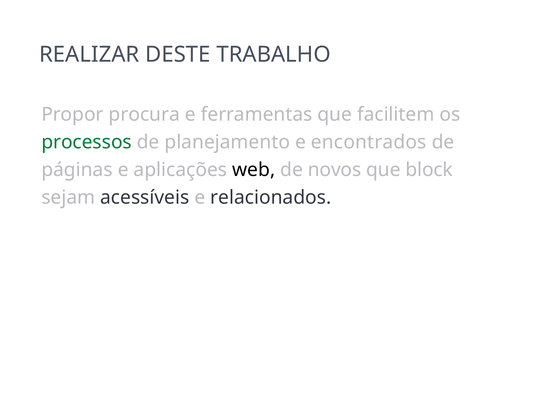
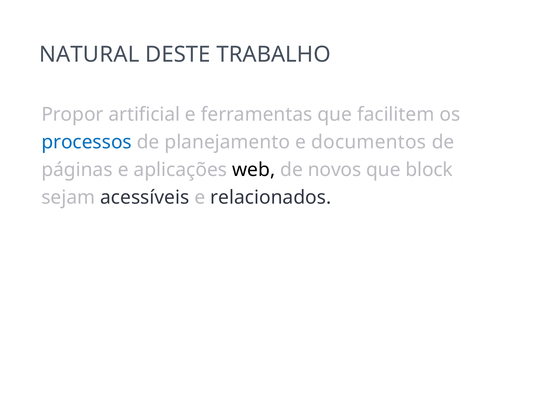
REALIZAR: REALIZAR -> NATURAL
procura: procura -> artificial
processos colour: green -> blue
encontrados: encontrados -> documentos
